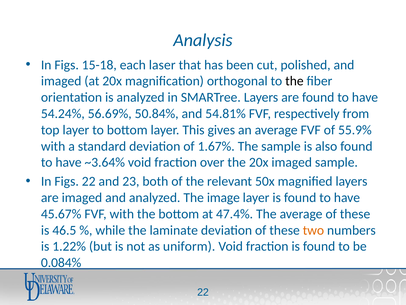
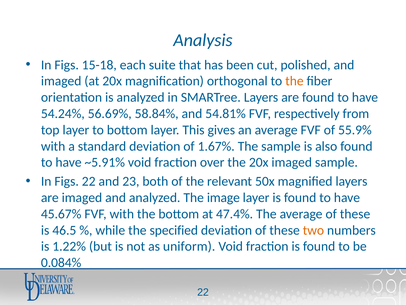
laser: laser -> suite
the at (294, 81) colour: black -> orange
50.84%: 50.84% -> 58.84%
~3.64%: ~3.64% -> ~5.91%
laminate: laminate -> specified
